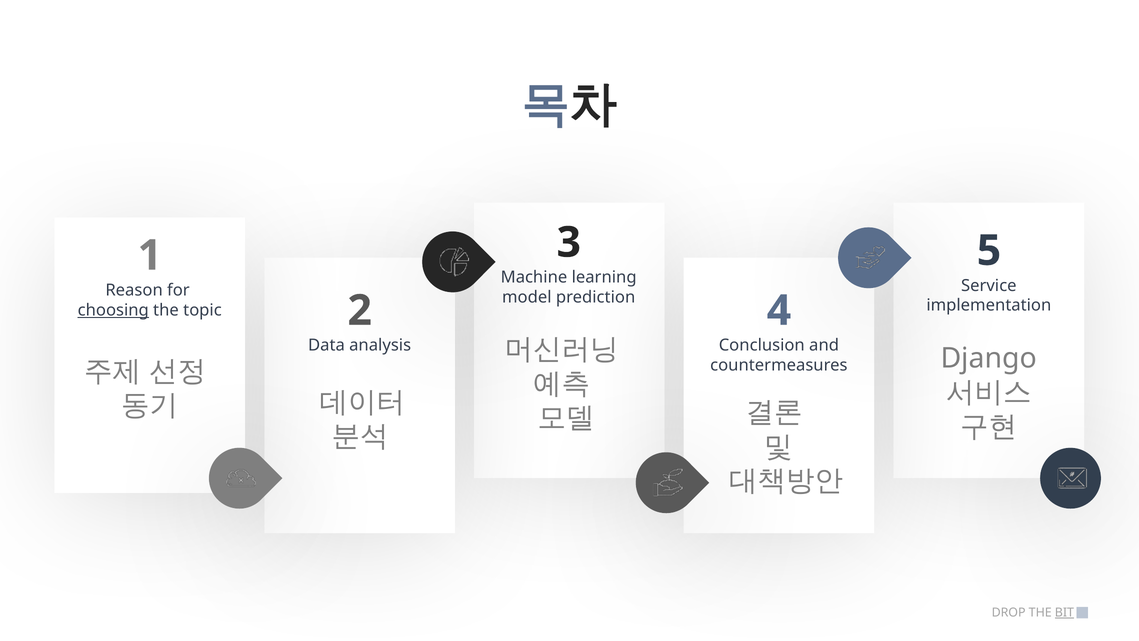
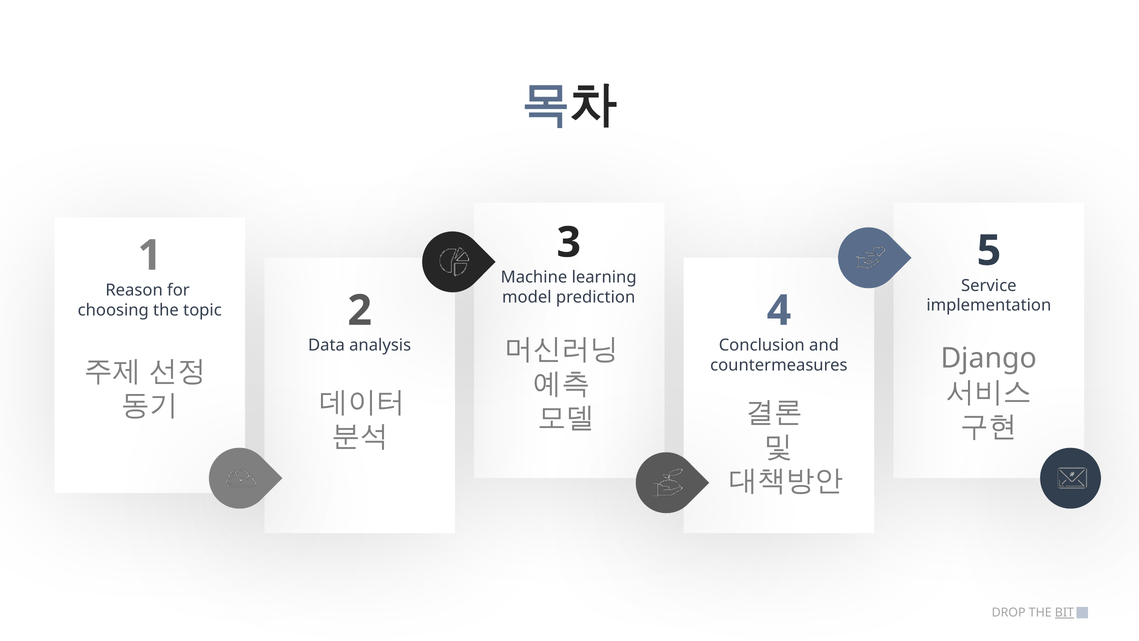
choosing underline: present -> none
